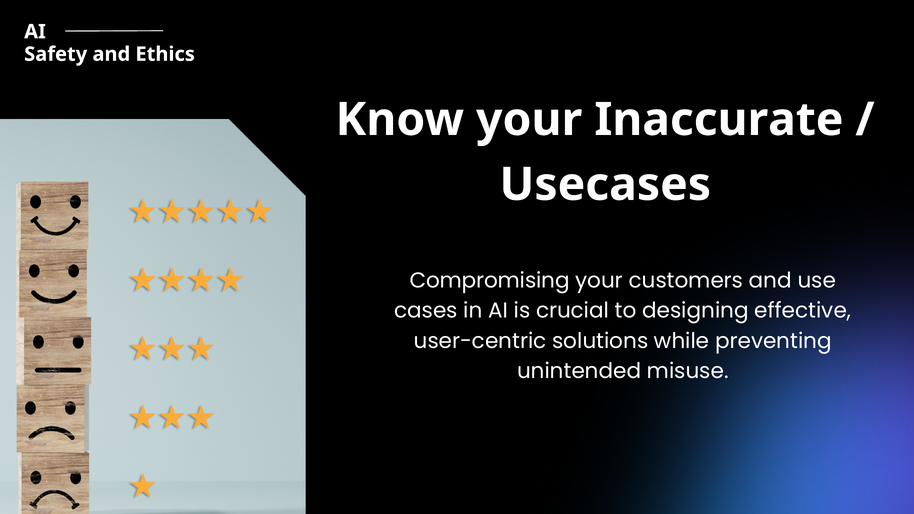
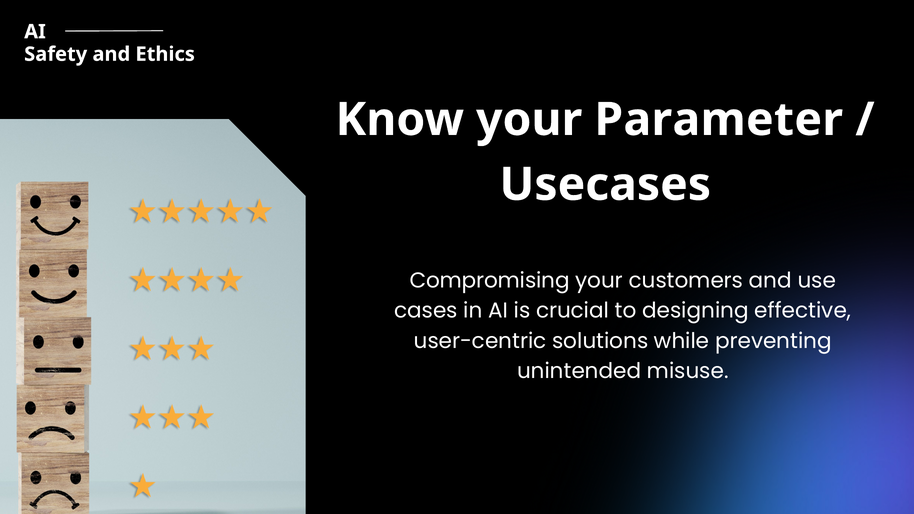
Inaccurate: Inaccurate -> Parameter
